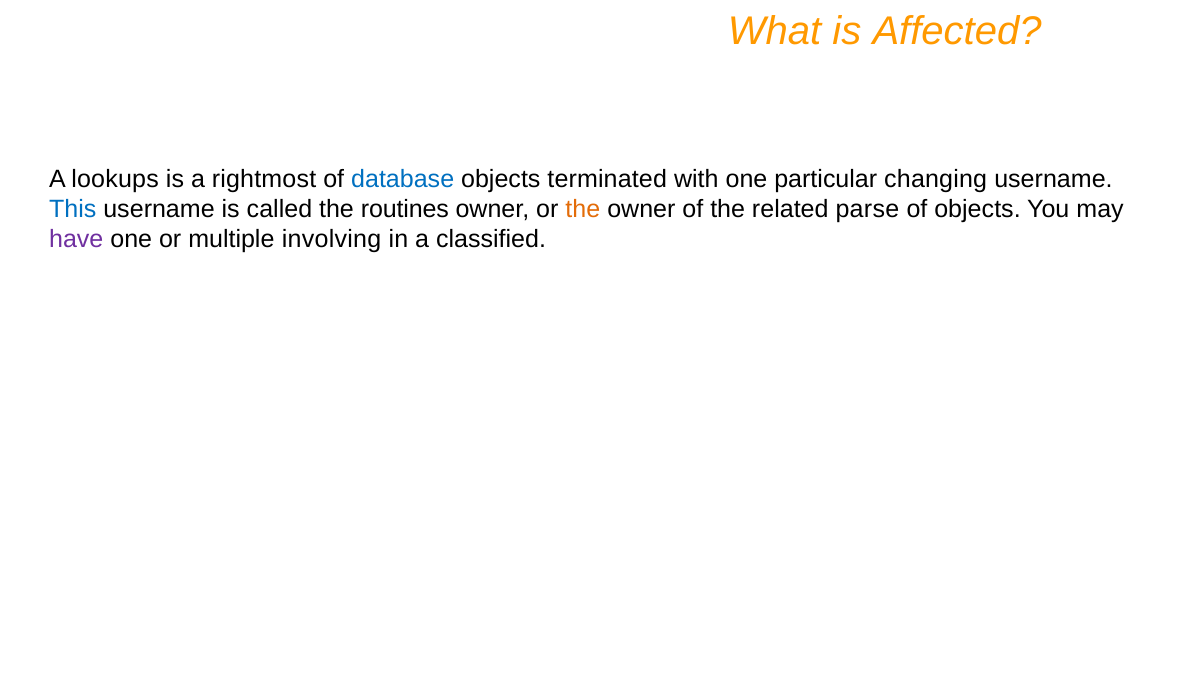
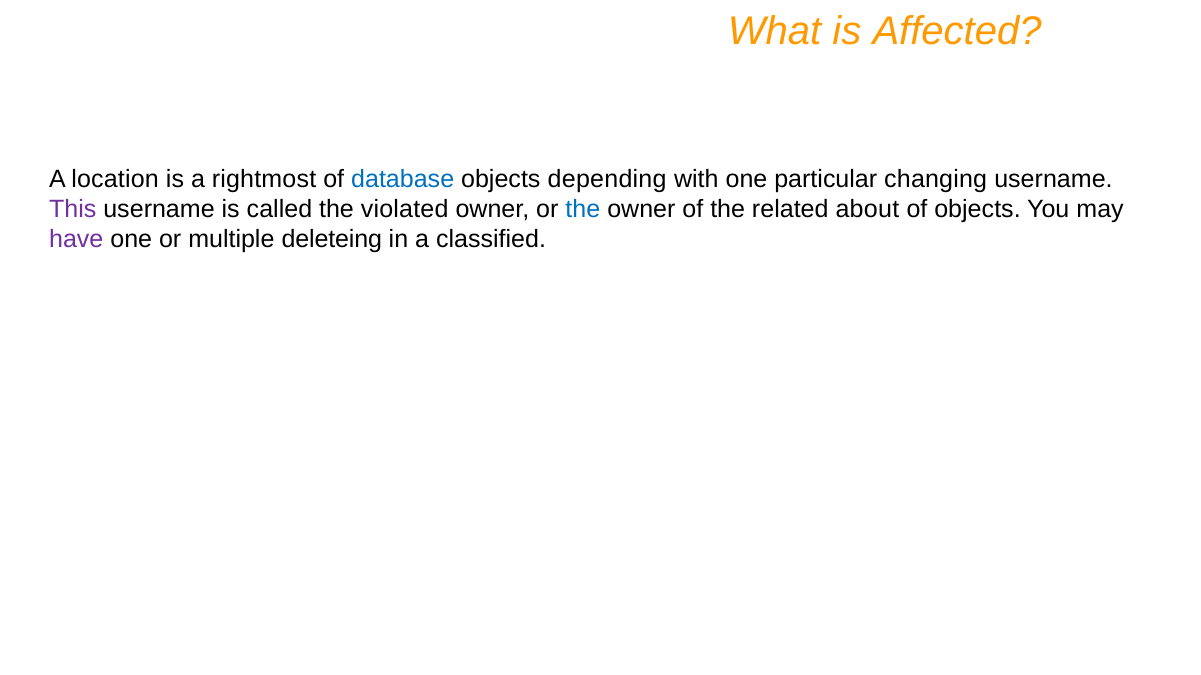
lookups: lookups -> location
terminated: terminated -> depending
This colour: blue -> purple
routines: routines -> violated
the at (583, 210) colour: orange -> blue
parse: parse -> about
involving: involving -> deleteing
